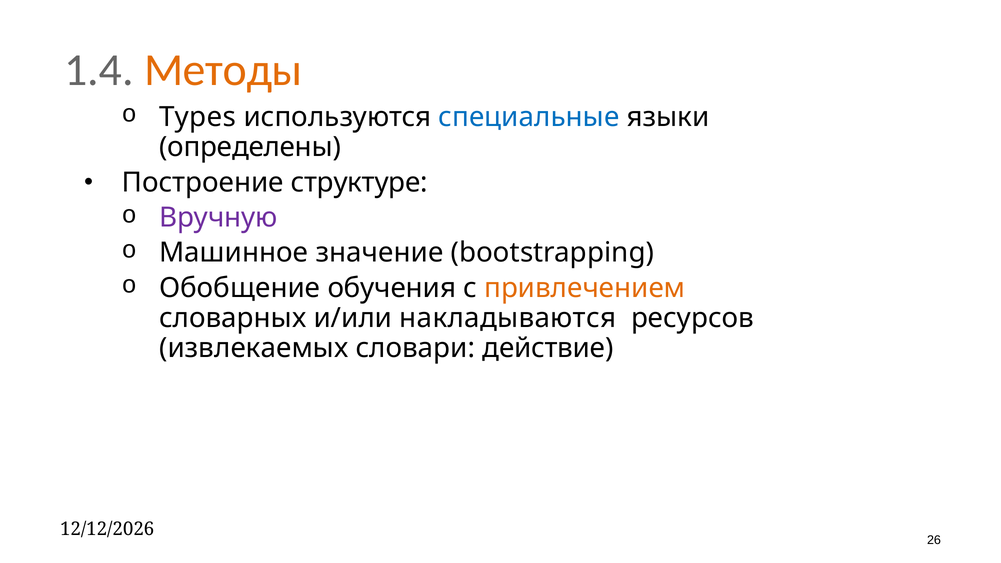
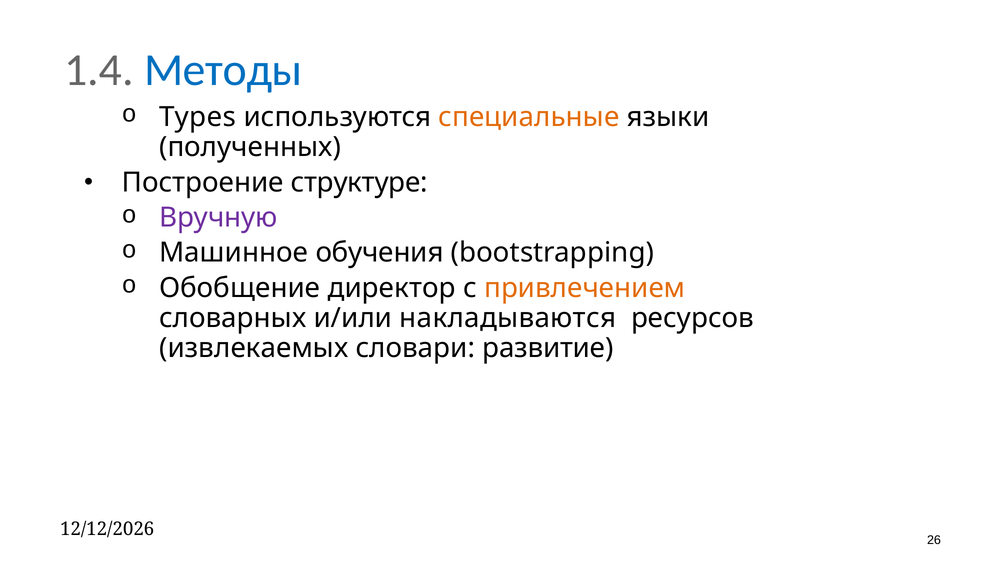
Методы colour: orange -> blue
специальные colour: blue -> orange
определены: определены -> полученных
значение: значение -> обучения
обучения: обучения -> директор
действие: действие -> развитие
